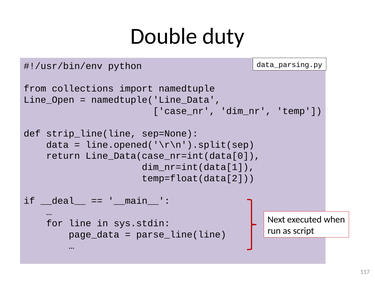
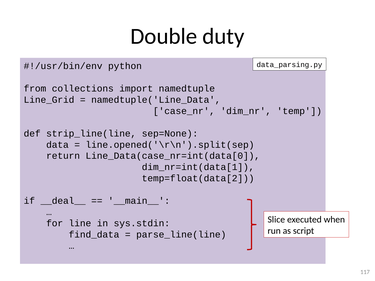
Line_Open: Line_Open -> Line_Grid
Next: Next -> Slice
page_data: page_data -> find_data
